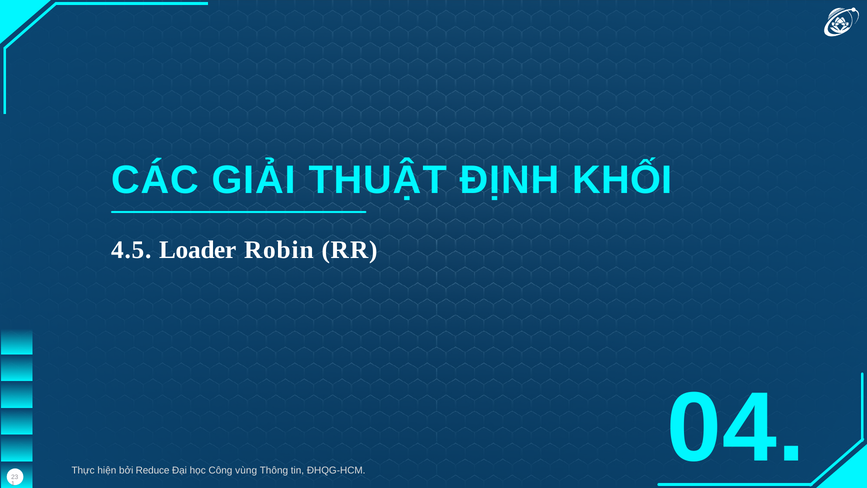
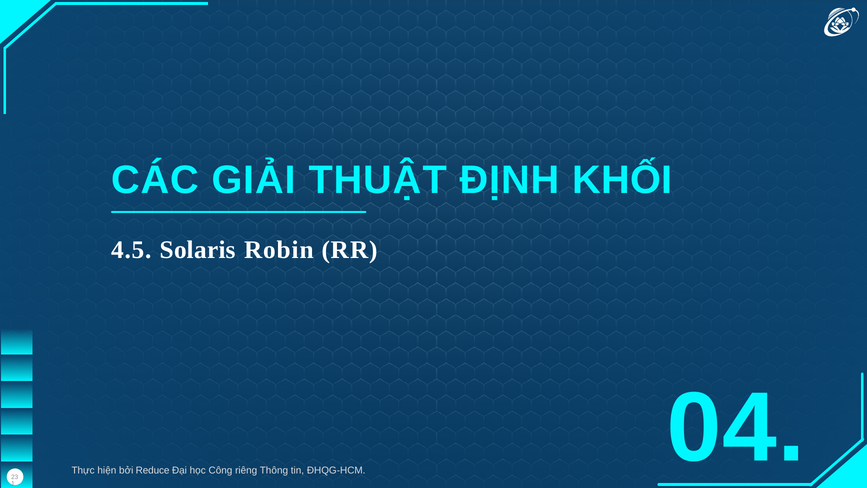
Loader: Loader -> Solaris
vùng: vùng -> riêng
